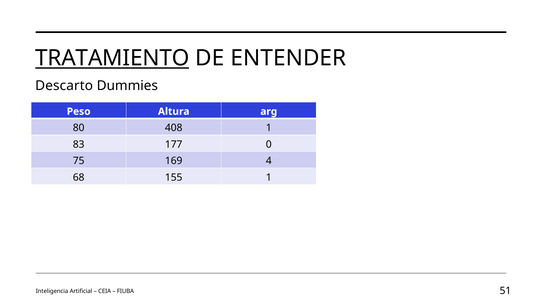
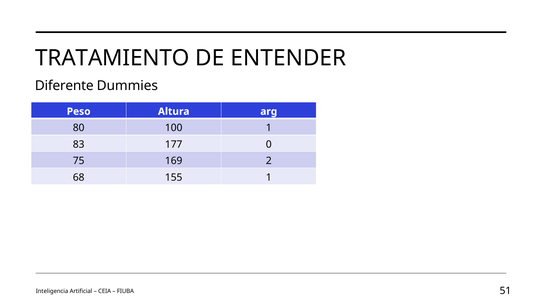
TRATAMIENTO underline: present -> none
Descarto: Descarto -> Diferente
408: 408 -> 100
4: 4 -> 2
